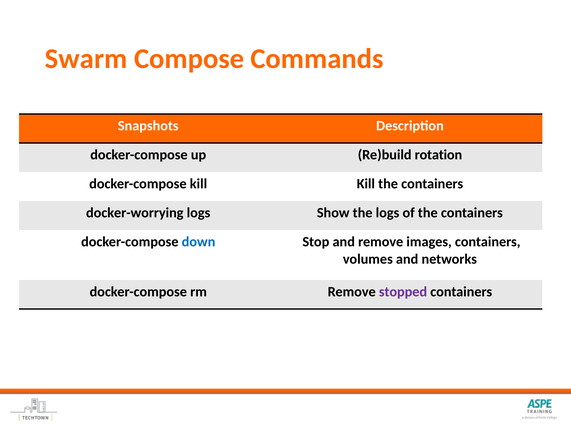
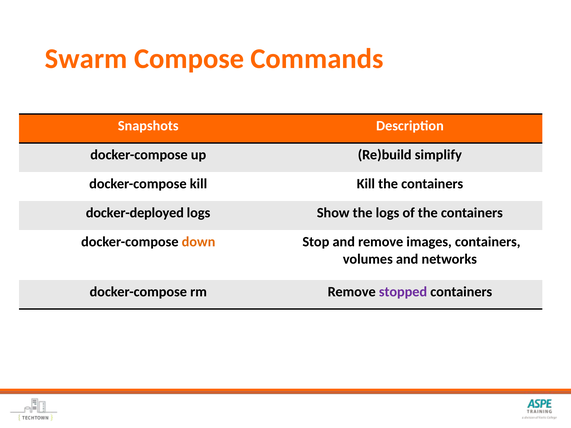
rotation: rotation -> simplify
docker-worrying: docker-worrying -> docker-deployed
down colour: blue -> orange
